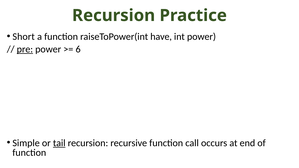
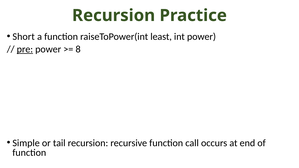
have: have -> least
6: 6 -> 8
tail underline: present -> none
